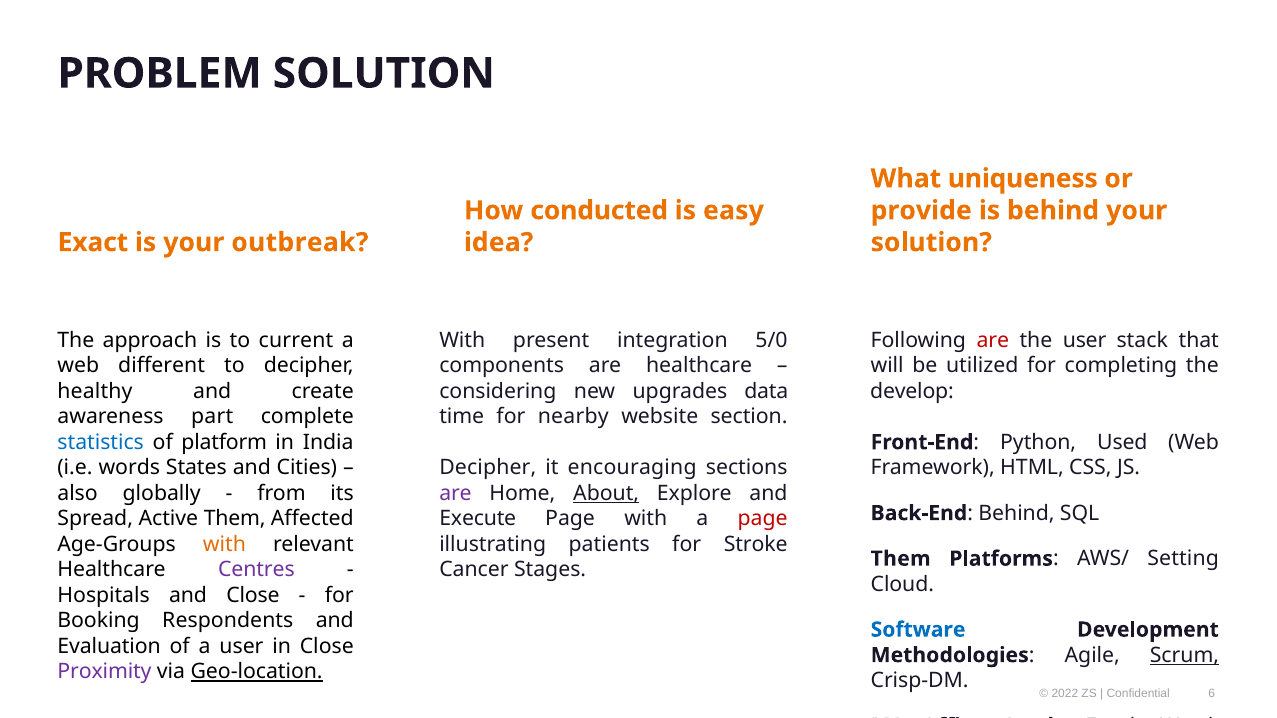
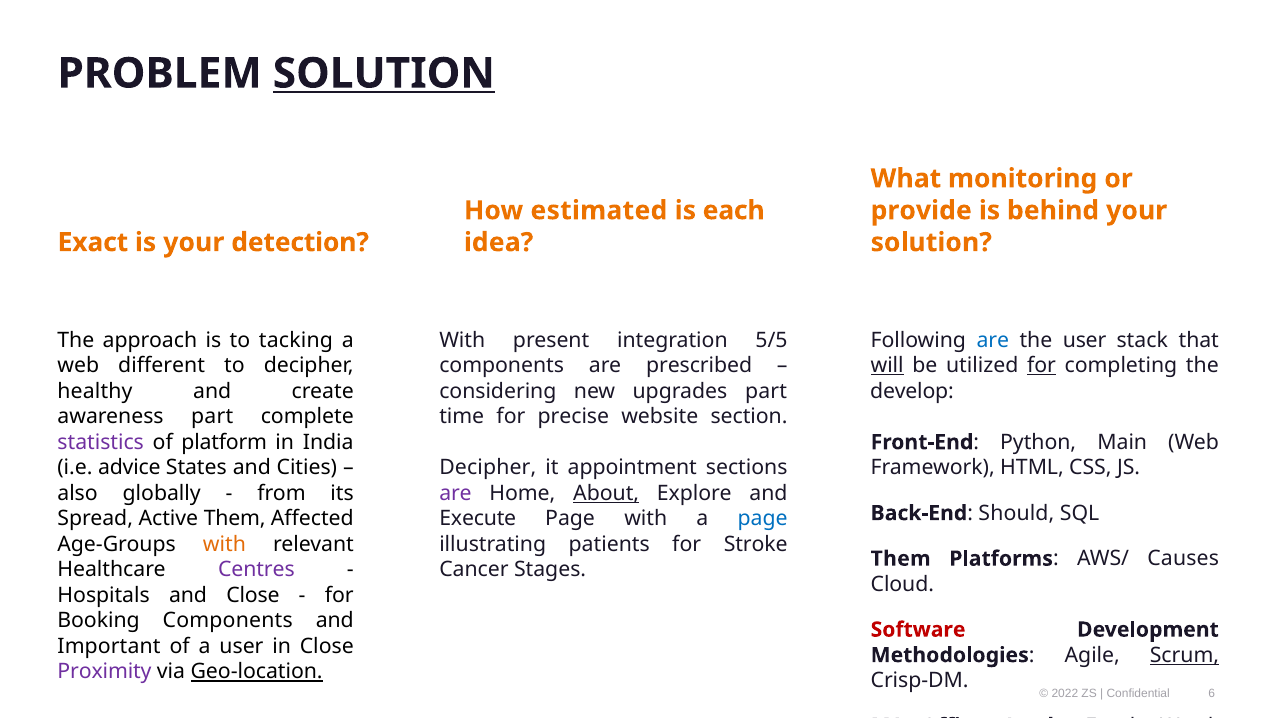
SOLUTION at (384, 74) underline: none -> present
uniqueness: uniqueness -> monitoring
conducted: conducted -> estimated
easy: easy -> each
outbreak: outbreak -> detection
current: current -> tacking
5/0: 5/0 -> 5/5
are at (993, 340) colour: red -> blue
are healthcare: healthcare -> prescribed
will underline: none -> present
for at (1041, 366) underline: none -> present
upgrades data: data -> part
nearby: nearby -> precise
statistics colour: blue -> purple
Used: Used -> Main
words: words -> advice
encouraging: encouraging -> appointment
Back-End Behind: Behind -> Should
page at (763, 519) colour: red -> blue
Setting: Setting -> Causes
Booking Respondents: Respondents -> Components
Software colour: blue -> red
Evaluation: Evaluation -> Important
